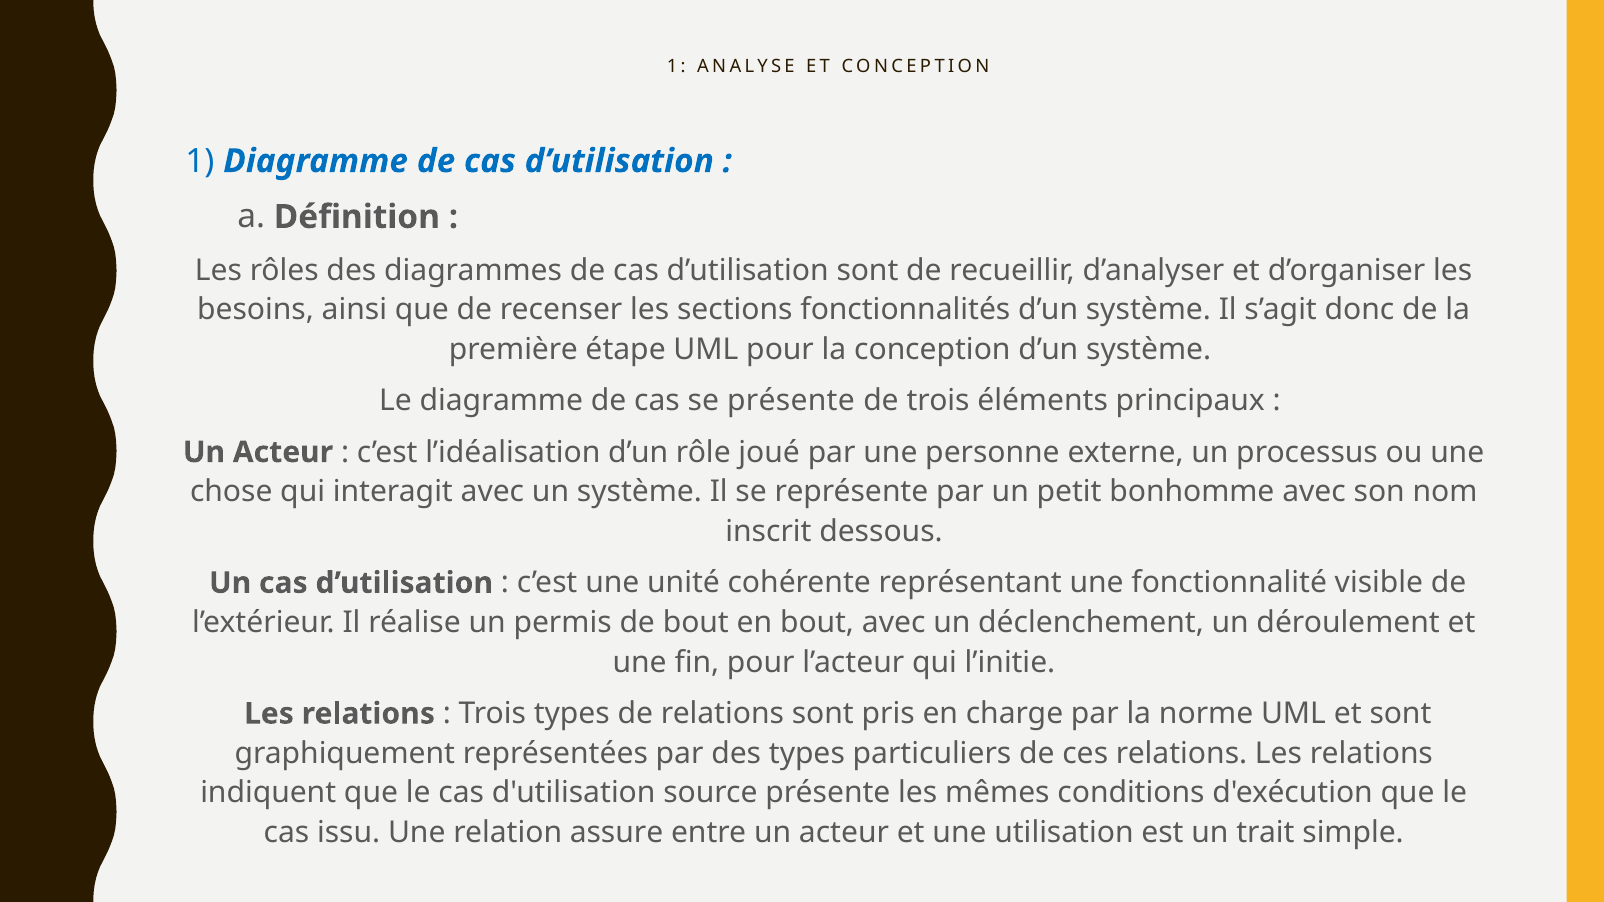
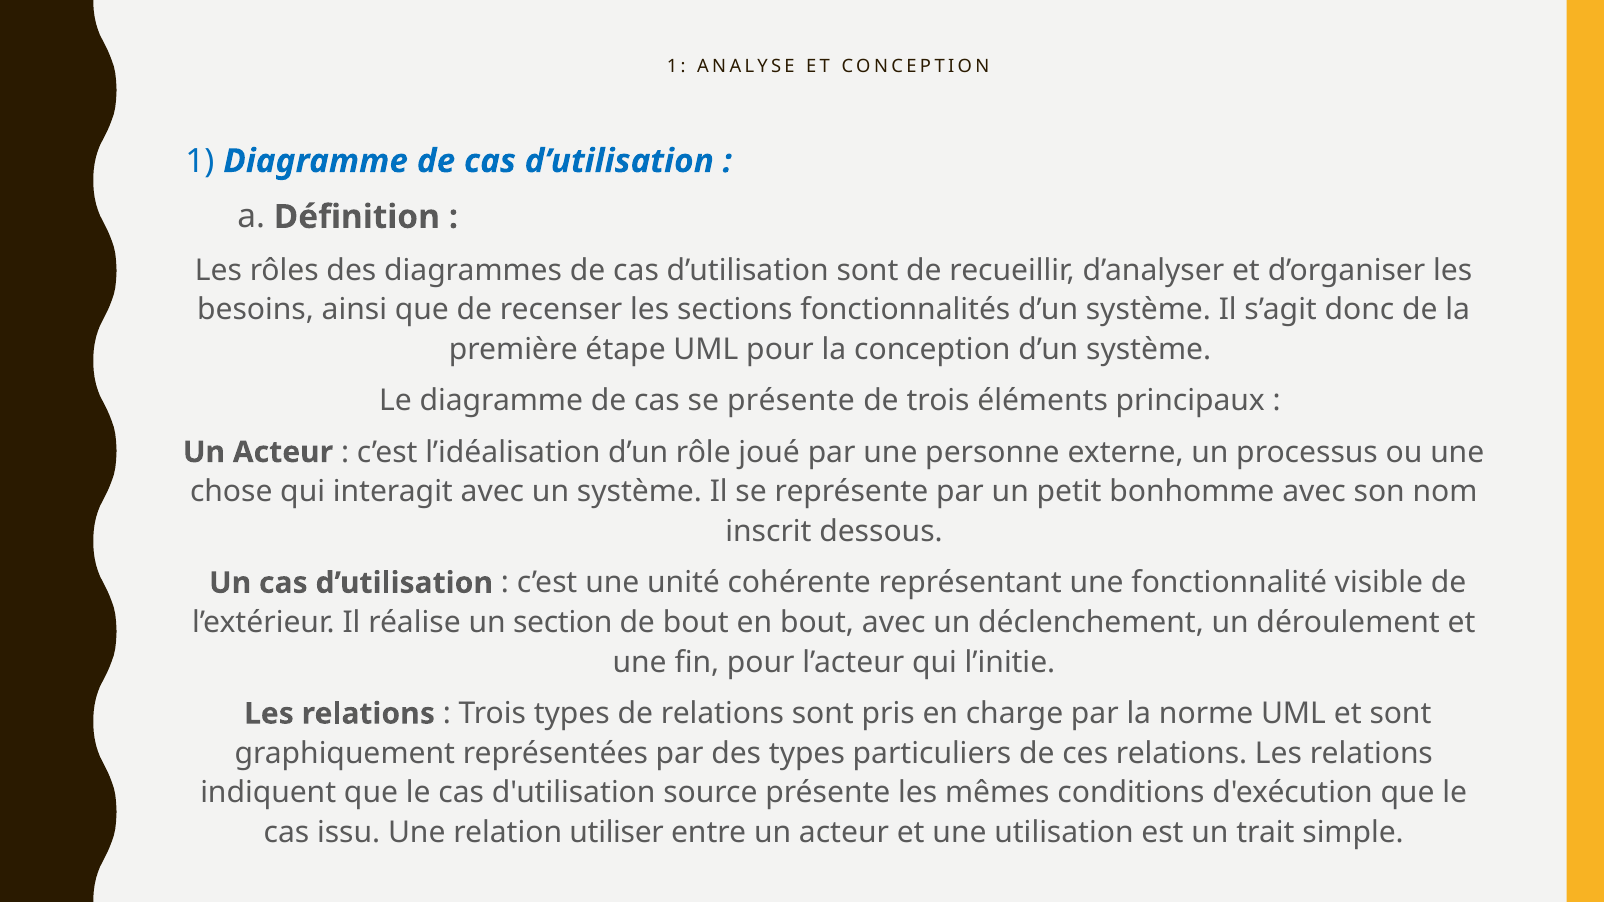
permis: permis -> section
assure: assure -> utiliser
